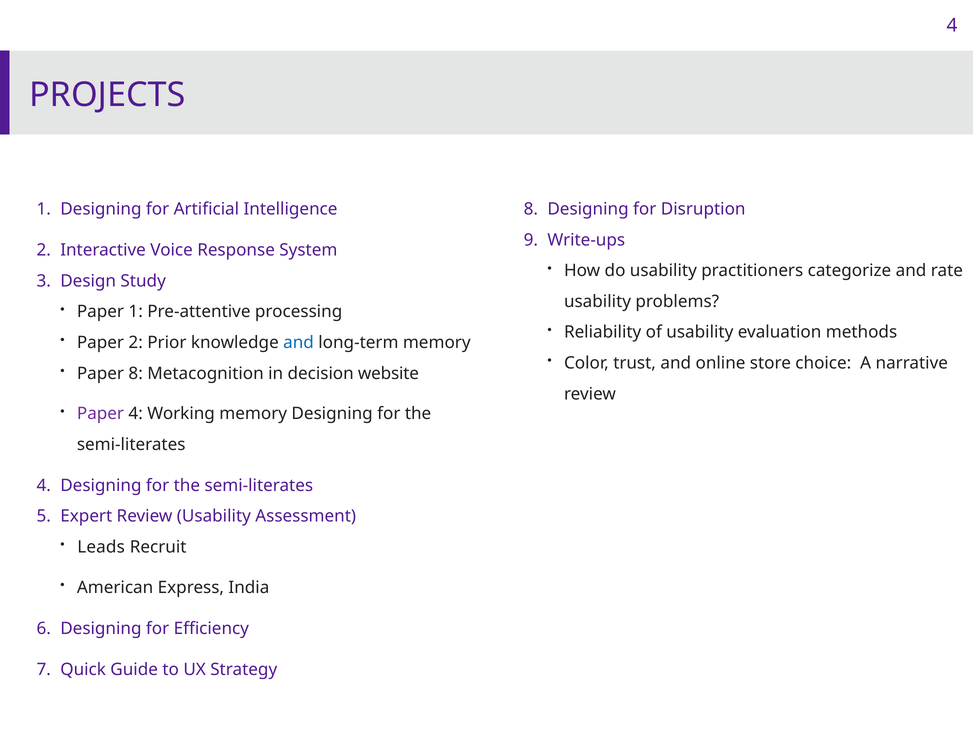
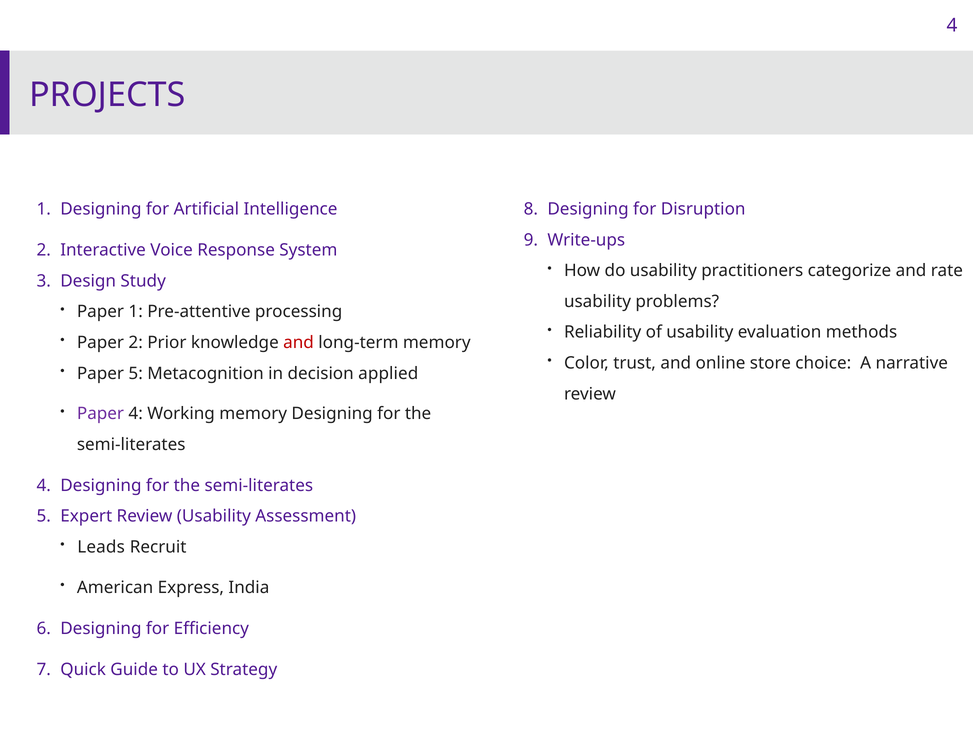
and at (299, 342) colour: blue -> red
Paper 8: 8 -> 5
website: website -> applied
